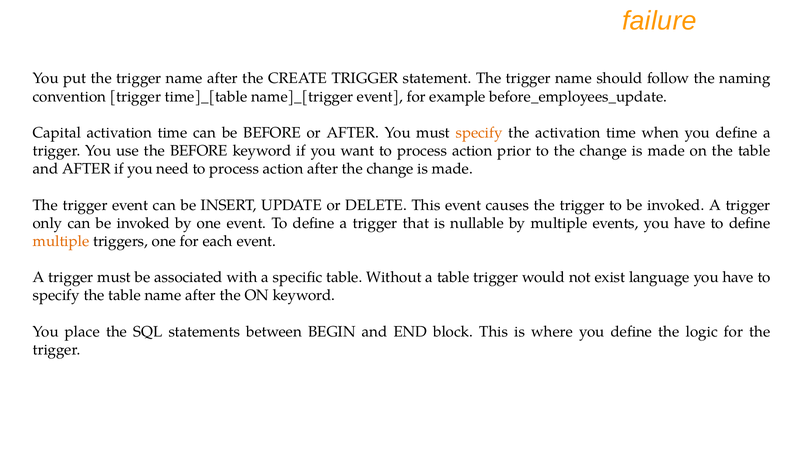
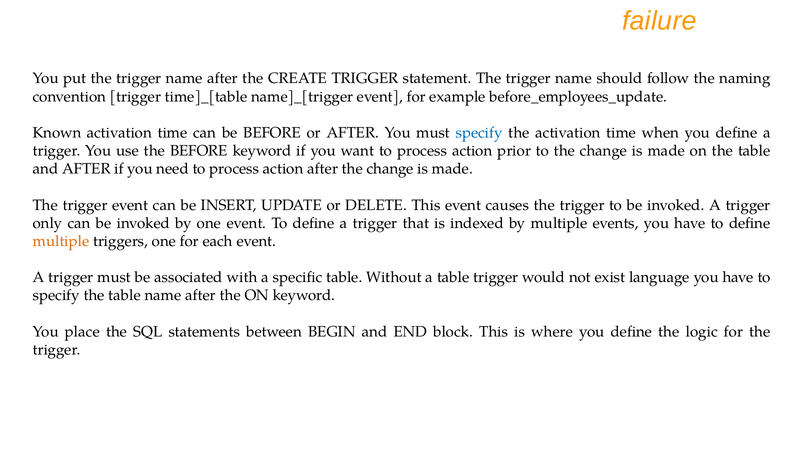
Capital: Capital -> Known
specify at (479, 133) colour: orange -> blue
nullable: nullable -> indexed
